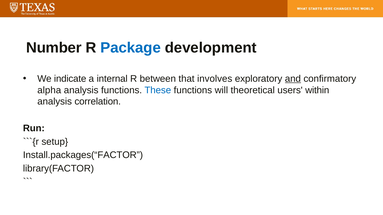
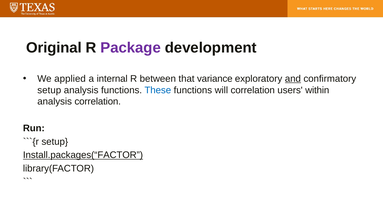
Number: Number -> Original
Package colour: blue -> purple
indicate: indicate -> applied
involves: involves -> variance
alpha at (49, 90): alpha -> setup
will theoretical: theoretical -> correlation
Install.packages(“FACTOR underline: none -> present
